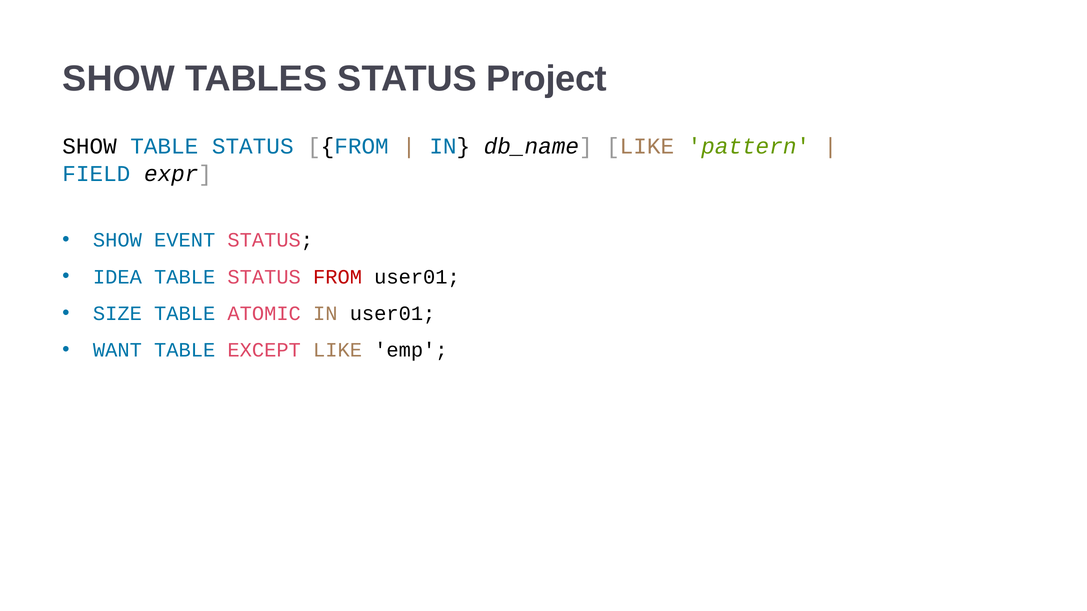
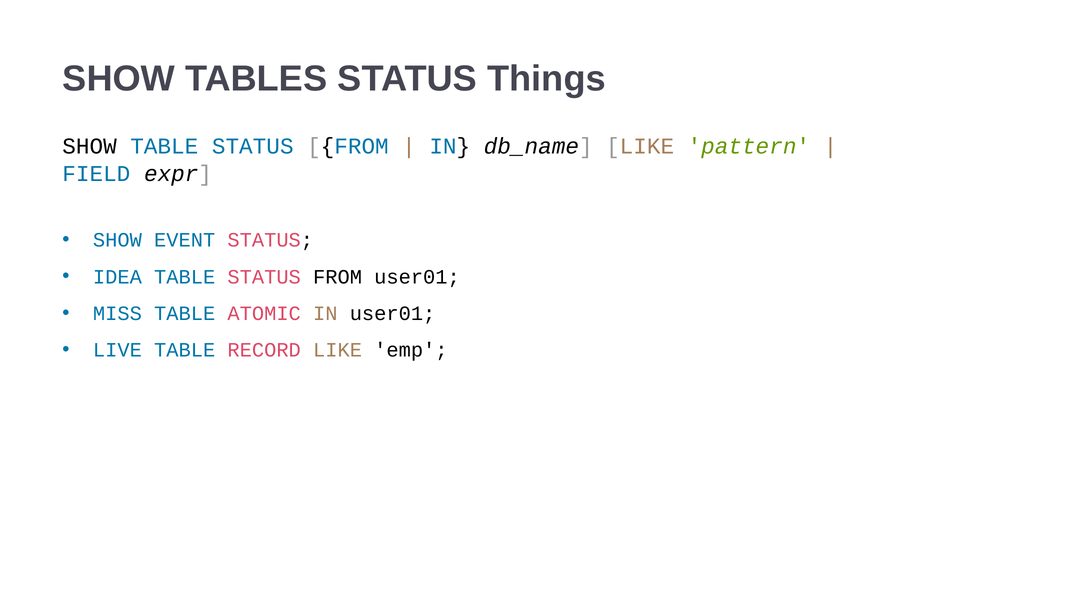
Project: Project -> Things
FROM at (338, 277) colour: red -> black
SIZE: SIZE -> MISS
WANT: WANT -> LIVE
EXCEPT: EXCEPT -> RECORD
